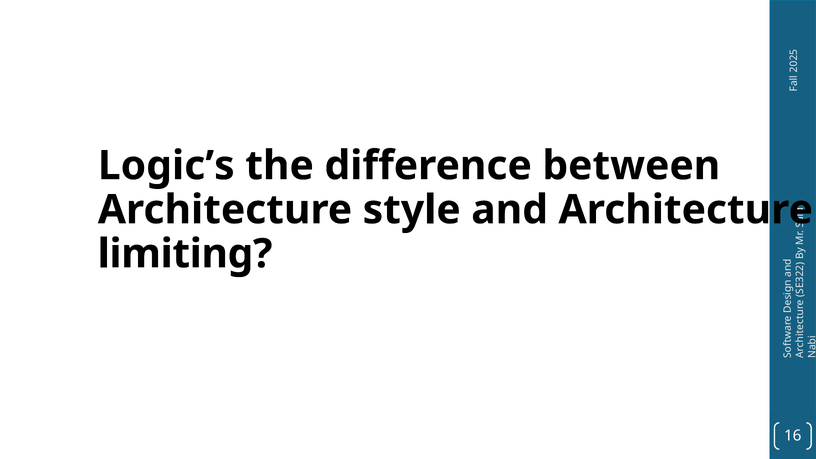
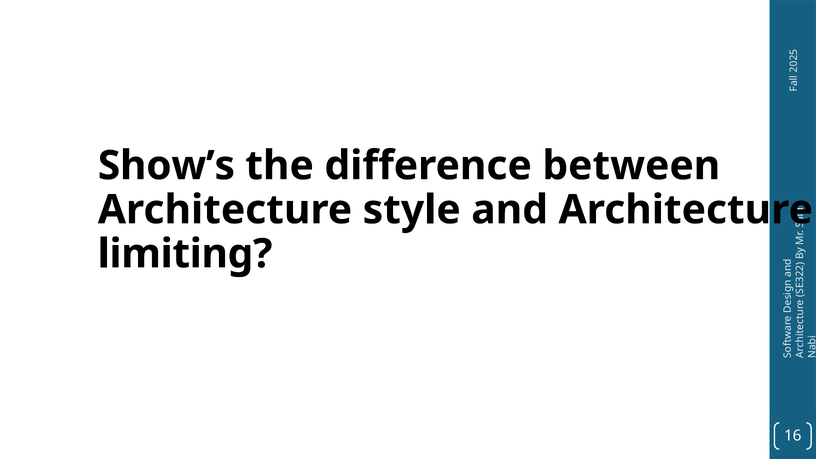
Logic’s: Logic’s -> Show’s
